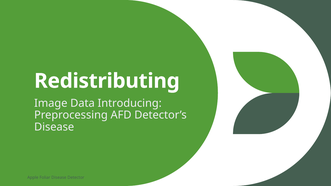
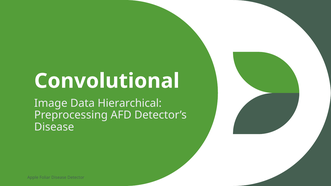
Redistributing: Redistributing -> Convolutional
Introducing: Introducing -> Hierarchical
